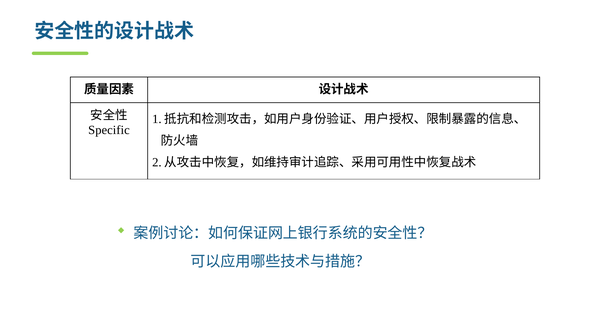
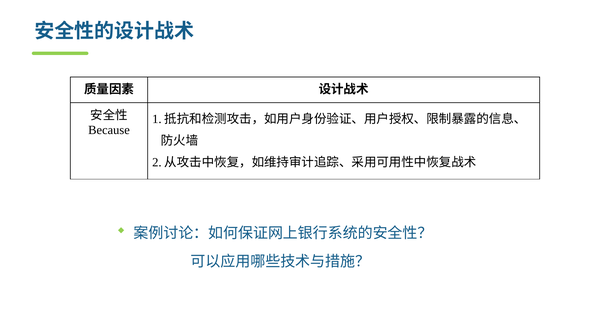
Specific: Specific -> Because
